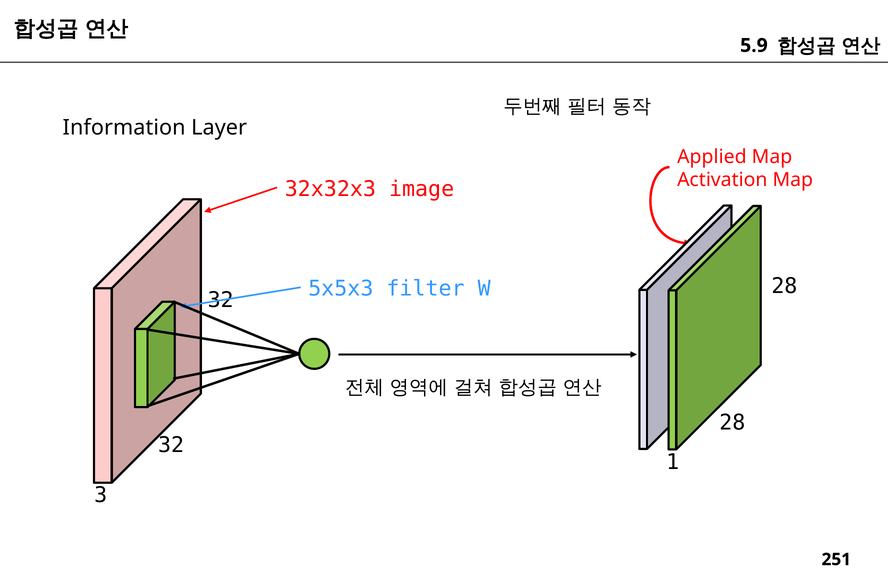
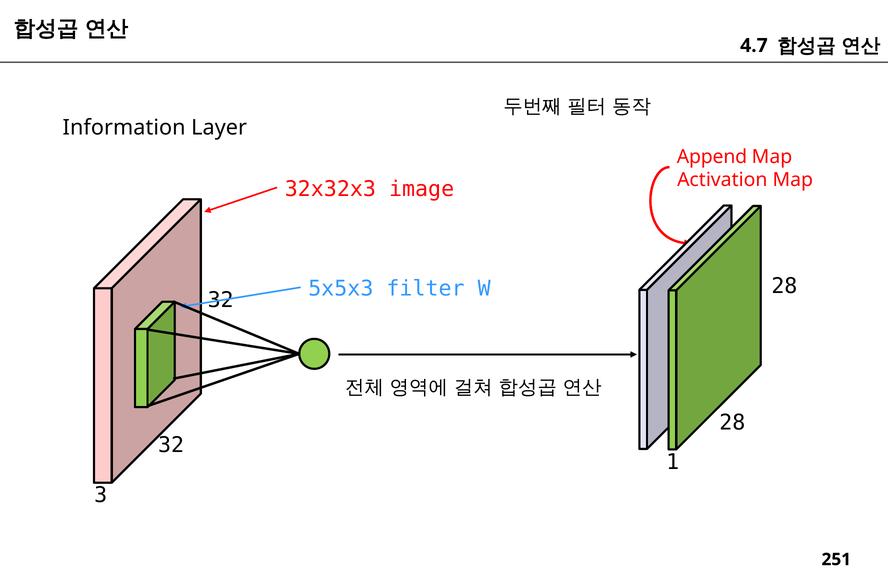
5.9: 5.9 -> 4.7
Applied: Applied -> Append
